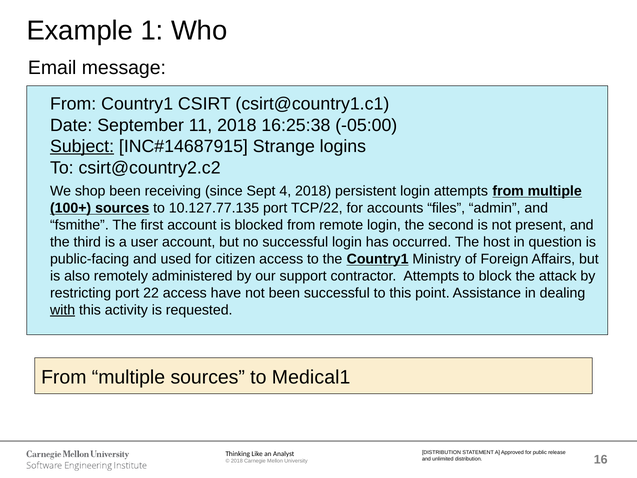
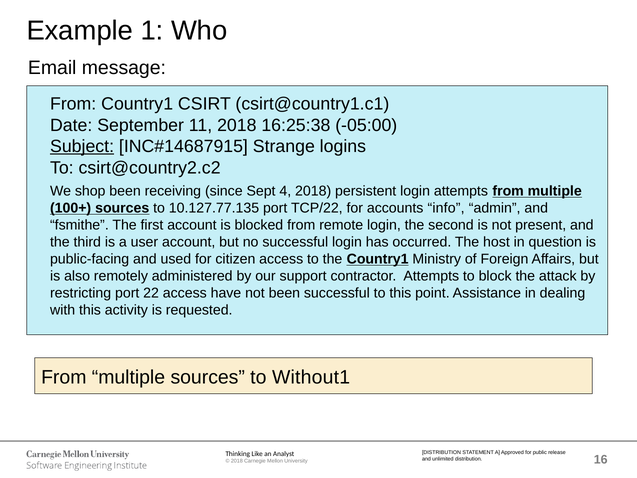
files: files -> info
with underline: present -> none
Medical1: Medical1 -> Without1
